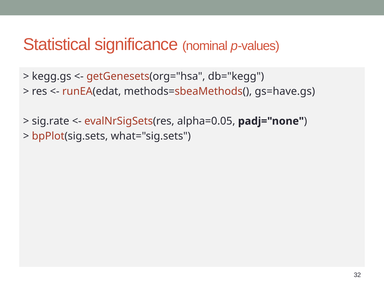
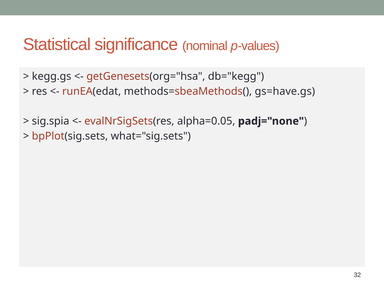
sig.rate: sig.rate -> sig.spia
